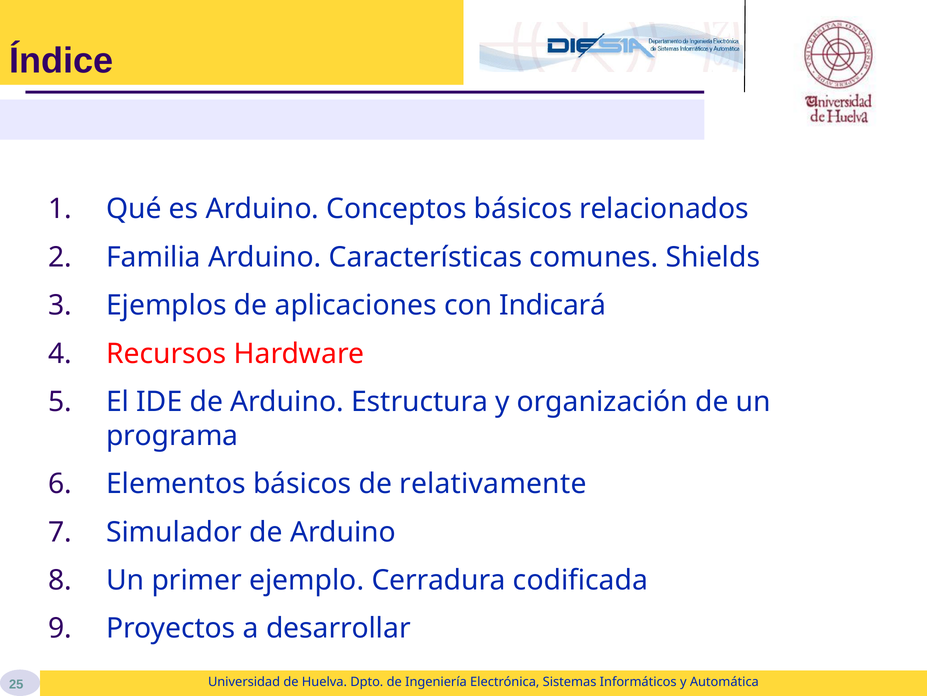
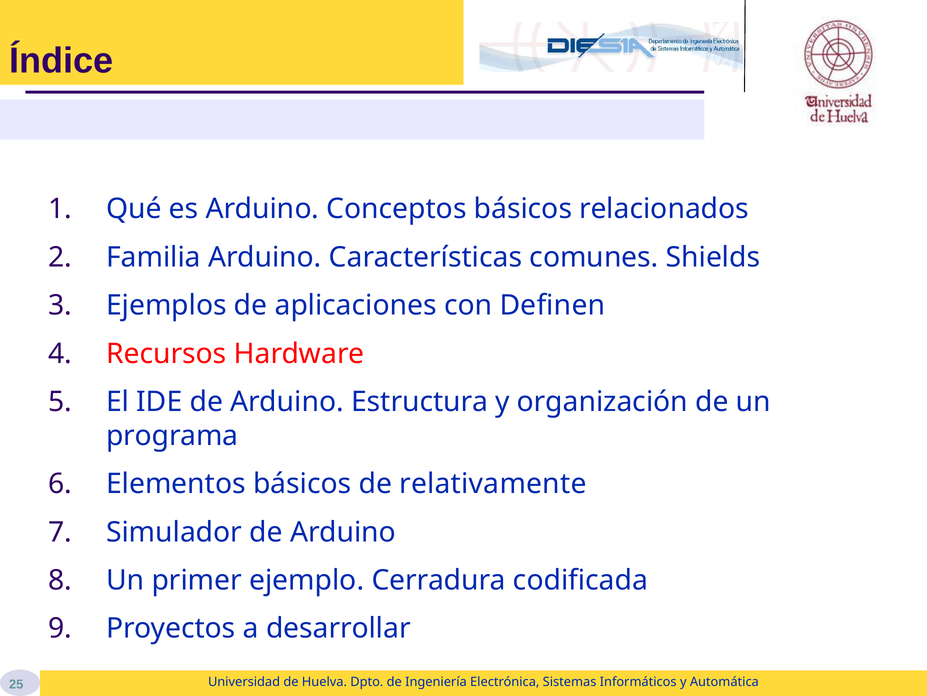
Indicará: Indicará -> Definen
